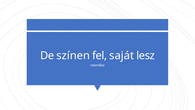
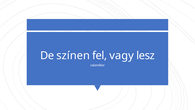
saját: saját -> vagy
